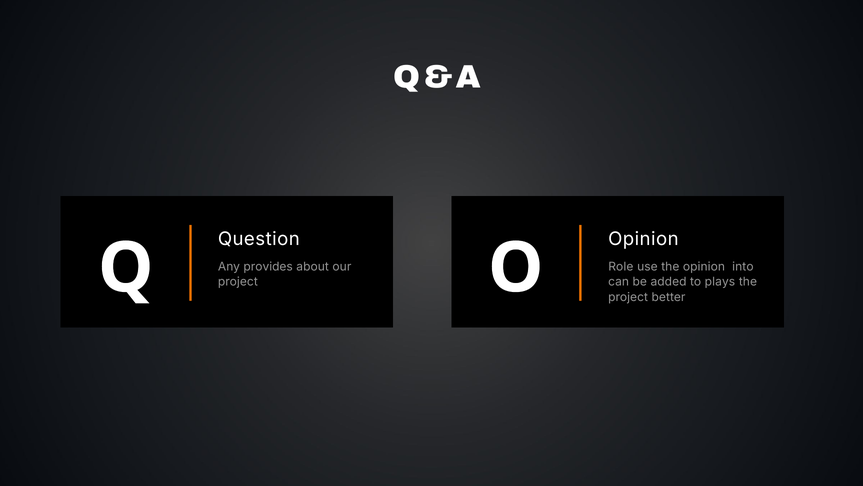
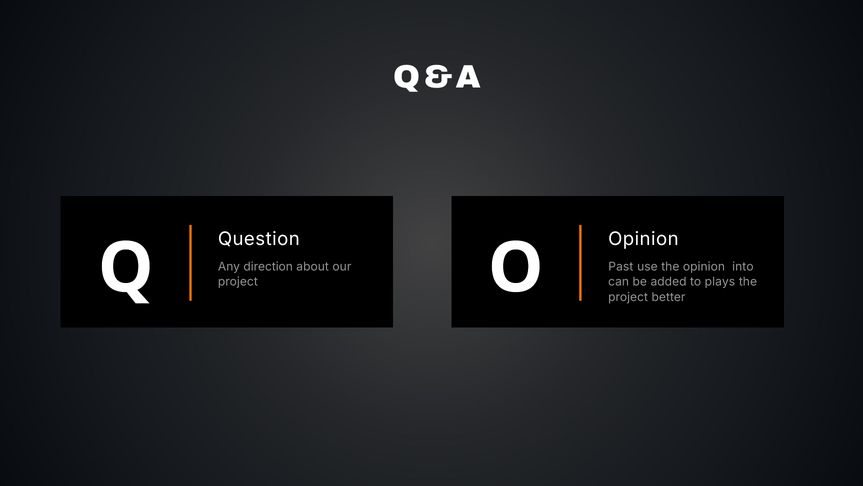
provides: provides -> direction
Role: Role -> Past
